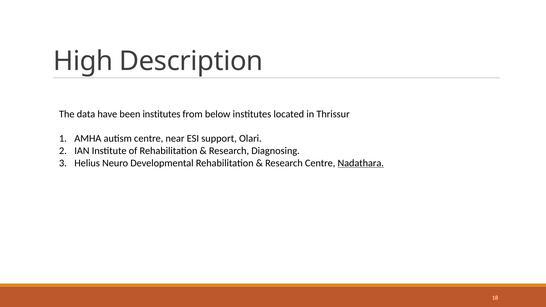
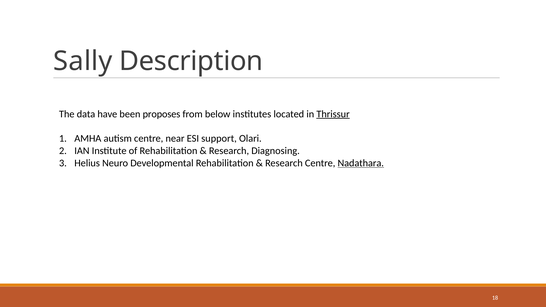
High: High -> Sally
been institutes: institutes -> proposes
Thrissur underline: none -> present
